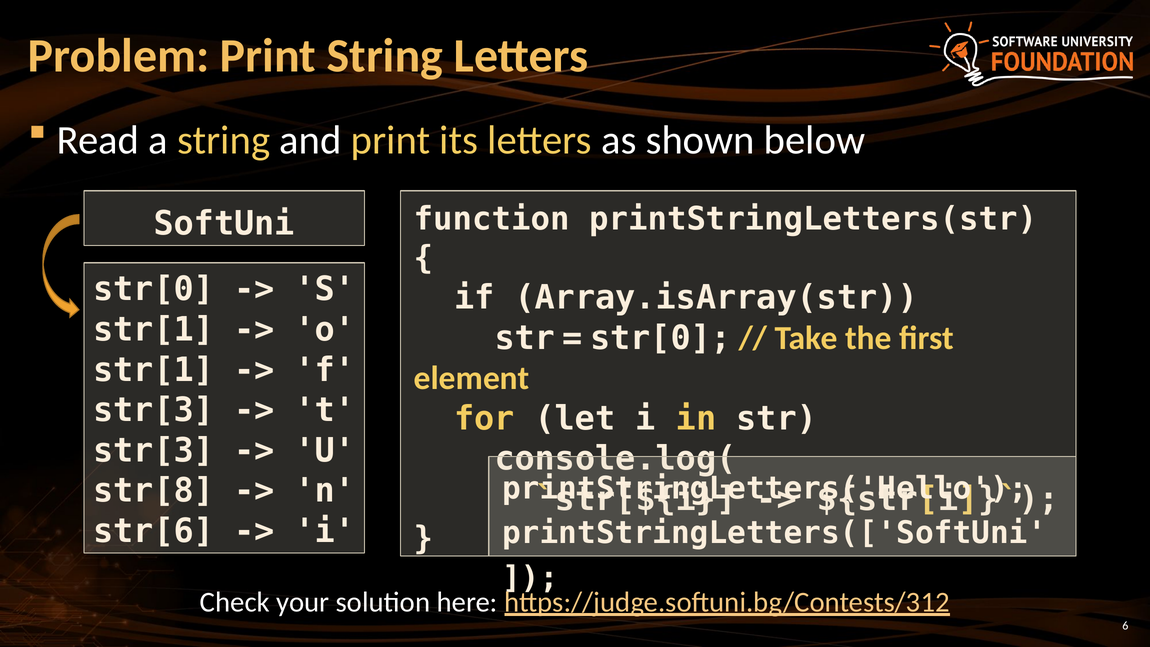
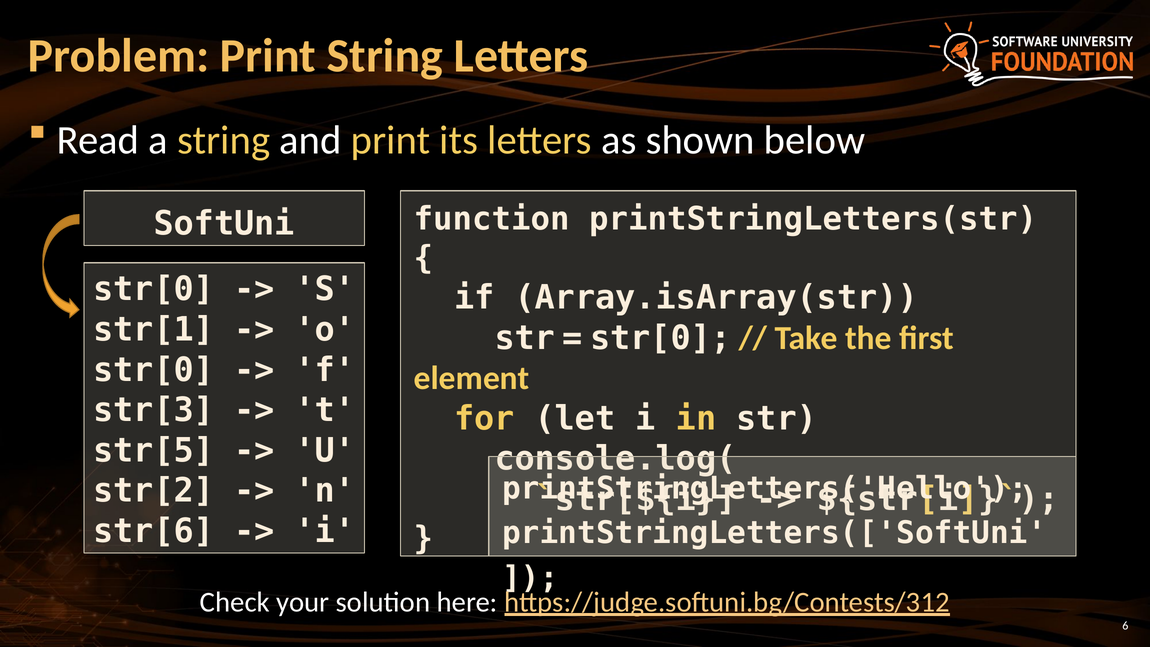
str[1 at (154, 370): str[1 -> str[0
str[3 at (154, 451): str[3 -> str[5
str[8: str[8 -> str[2
